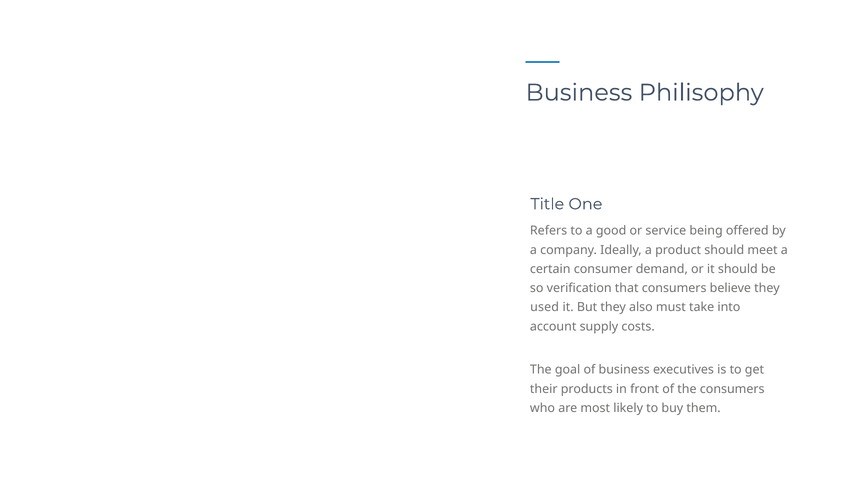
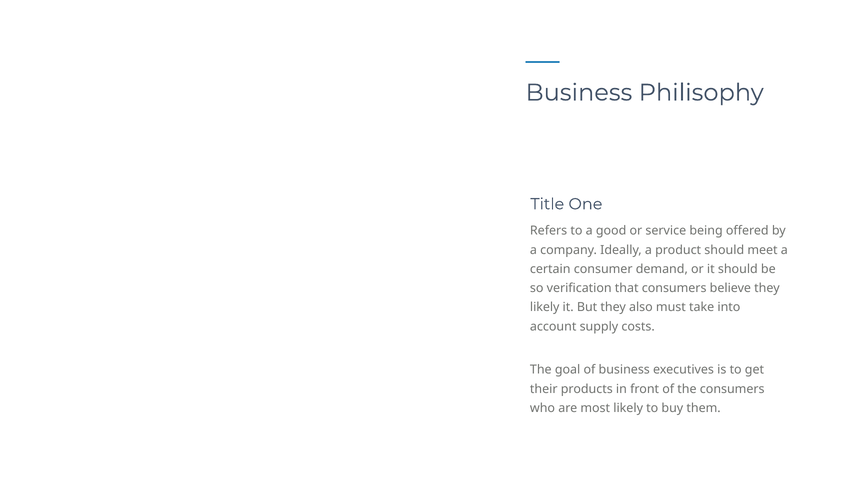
used at (545, 308): used -> likely
